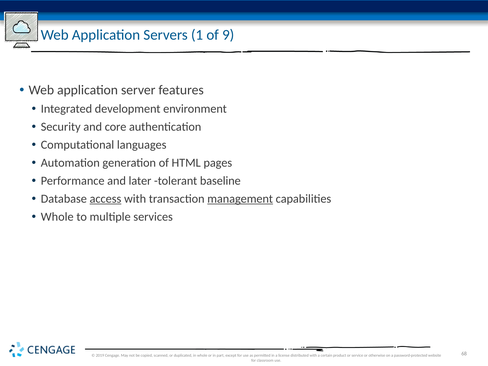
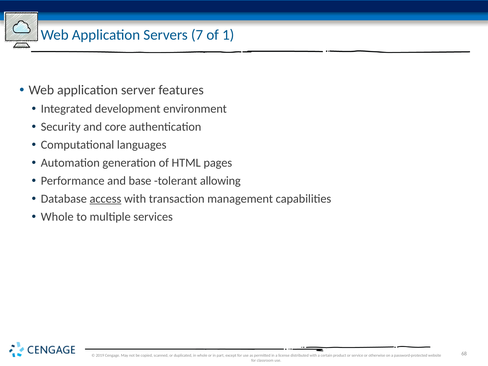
1: 1 -> 7
9: 9 -> 1
later: later -> base
baseline: baseline -> allowing
management underline: present -> none
